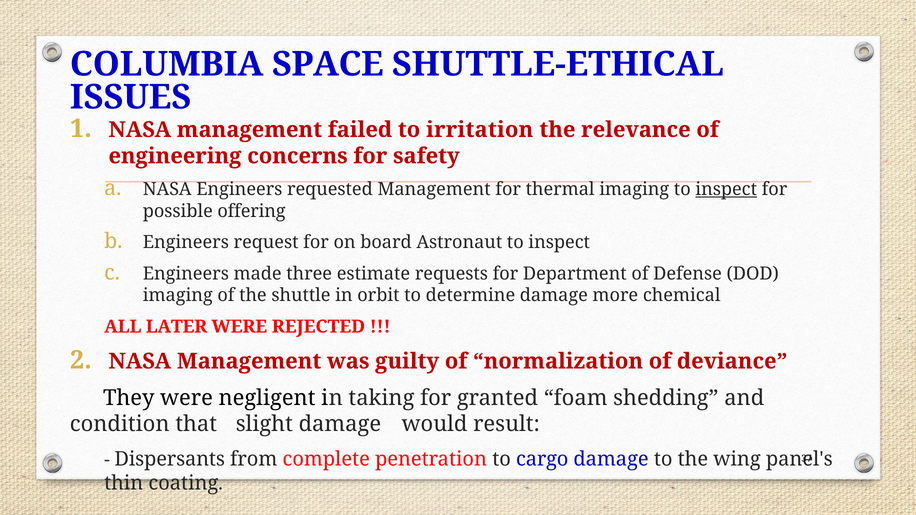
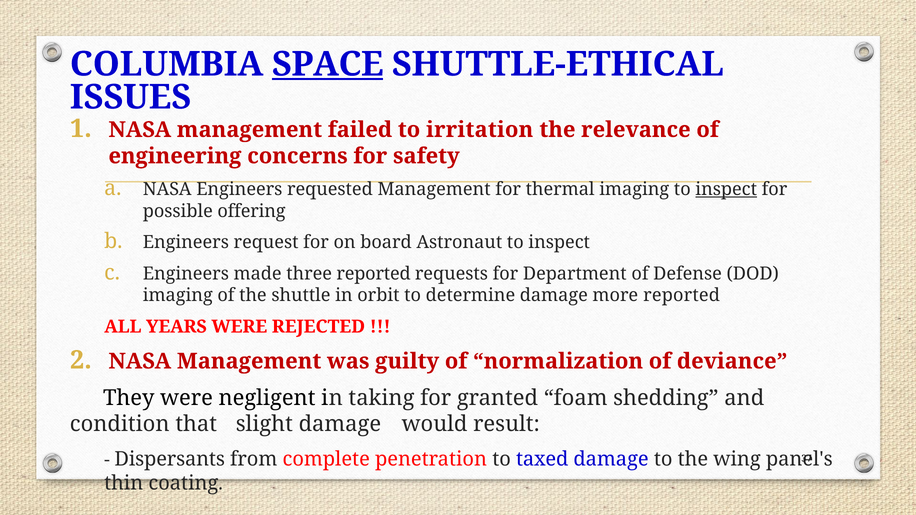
SPACE underline: none -> present
three estimate: estimate -> reported
more chemical: chemical -> reported
LATER: LATER -> YEARS
cargo: cargo -> taxed
